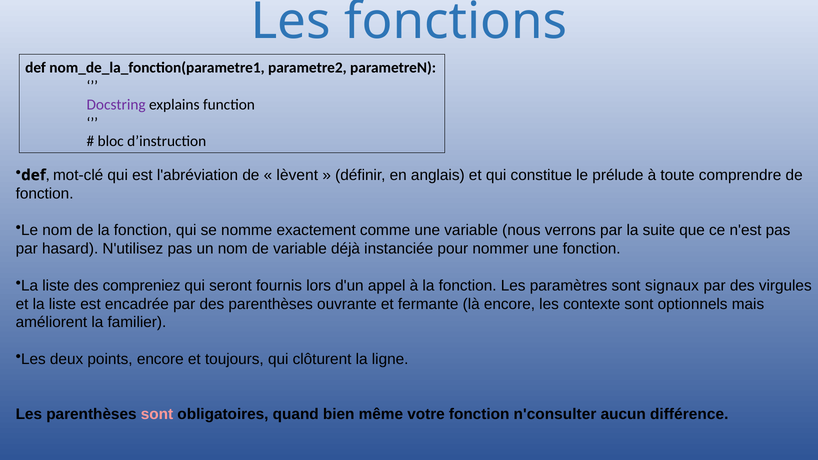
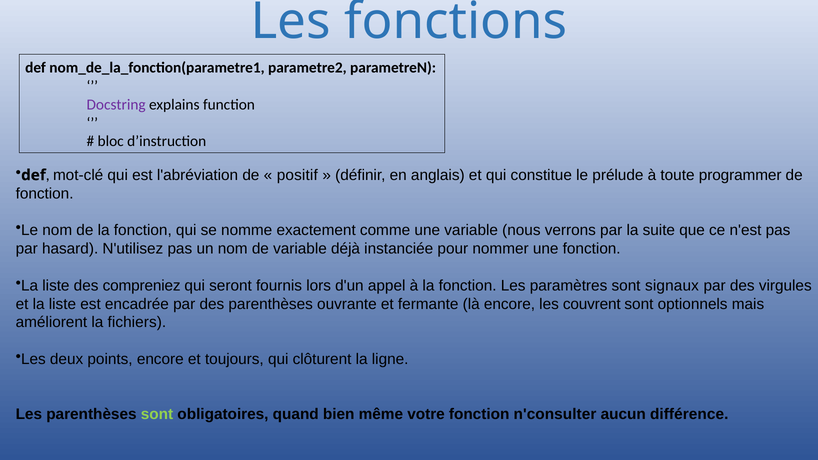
lèvent: lèvent -> positif
comprendre: comprendre -> programmer
contexte: contexte -> couvrent
familier: familier -> fichiers
sont at (157, 414) colour: pink -> light green
